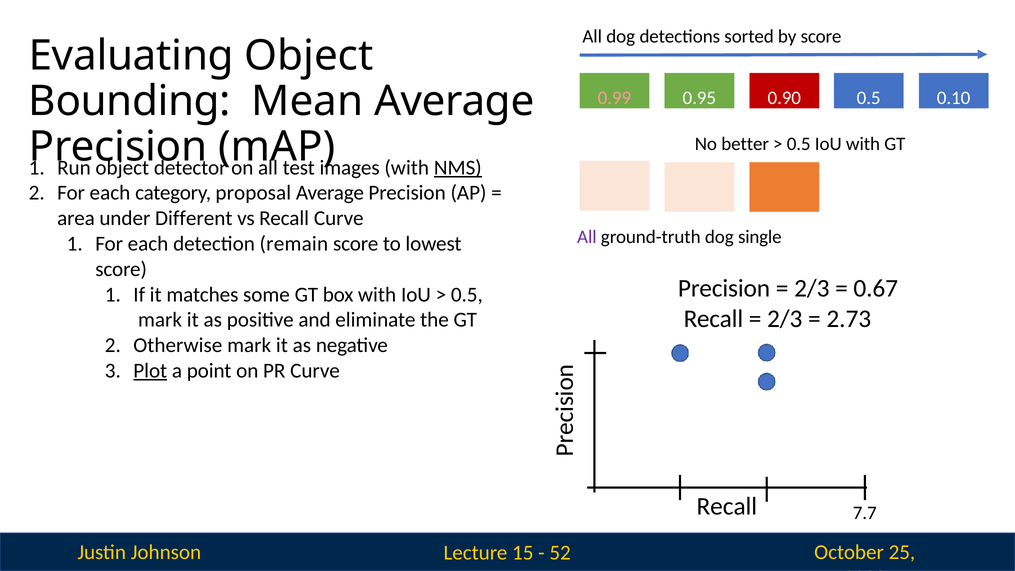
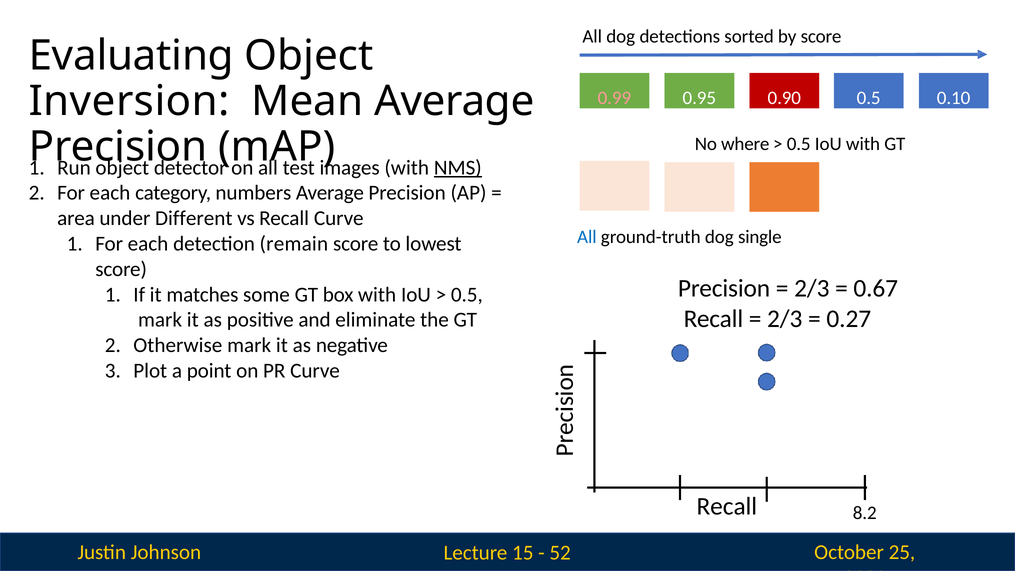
Bounding: Bounding -> Inversion
better: better -> where
proposal: proposal -> numbers
All at (587, 237) colour: purple -> blue
2.73: 2.73 -> 0.27
Plot underline: present -> none
7.7: 7.7 -> 8.2
